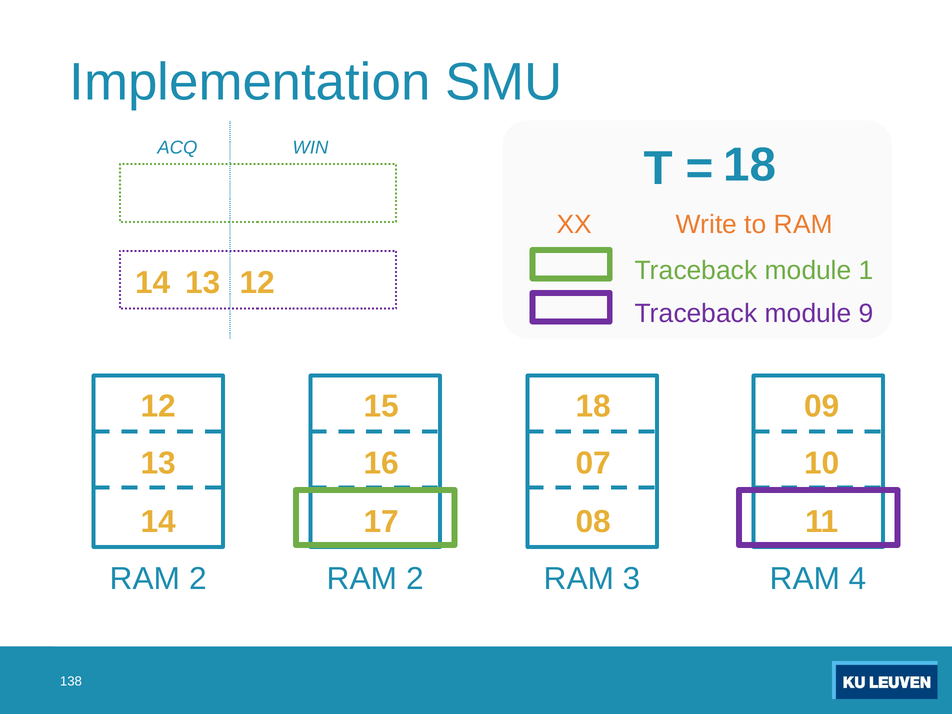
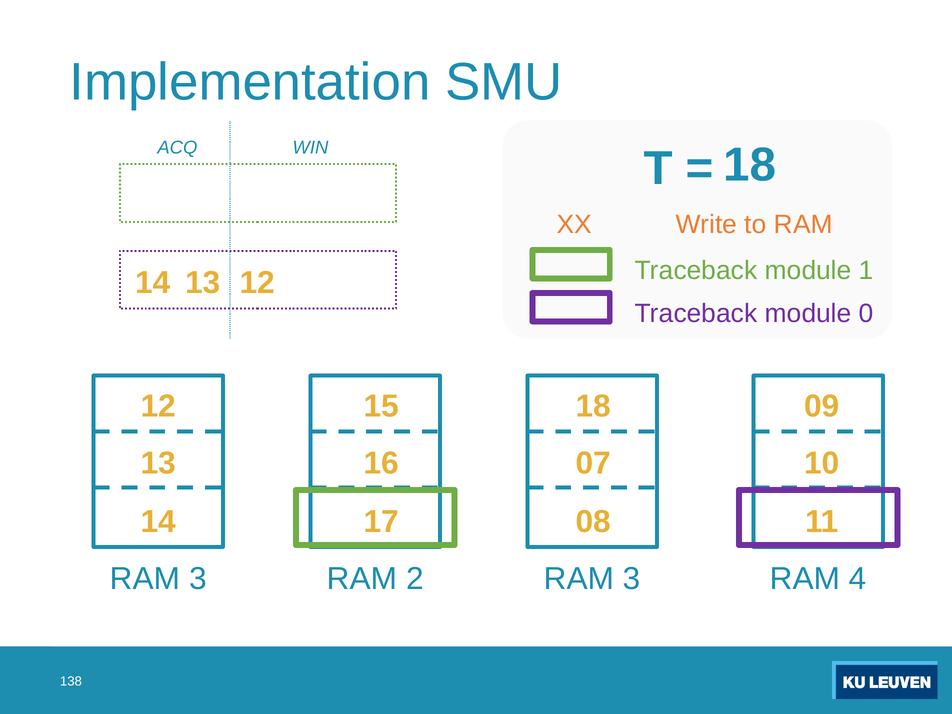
9: 9 -> 0
2 at (198, 579): 2 -> 3
